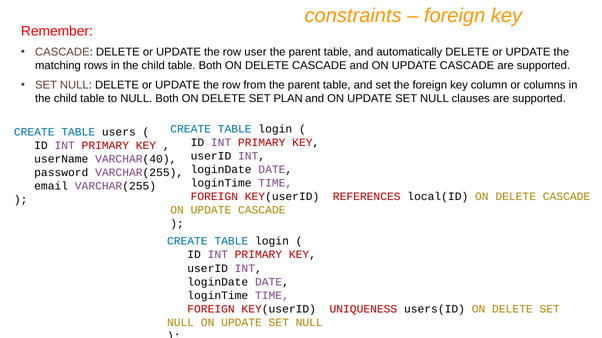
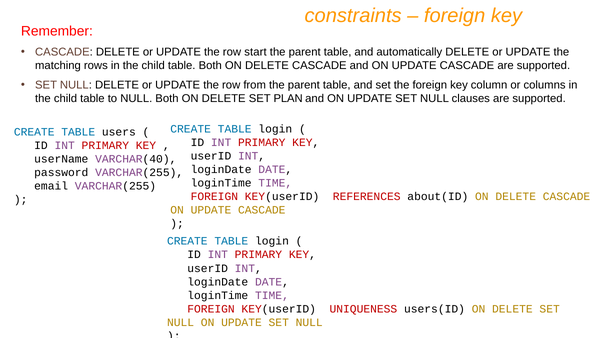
user: user -> start
local(ID: local(ID -> about(ID
